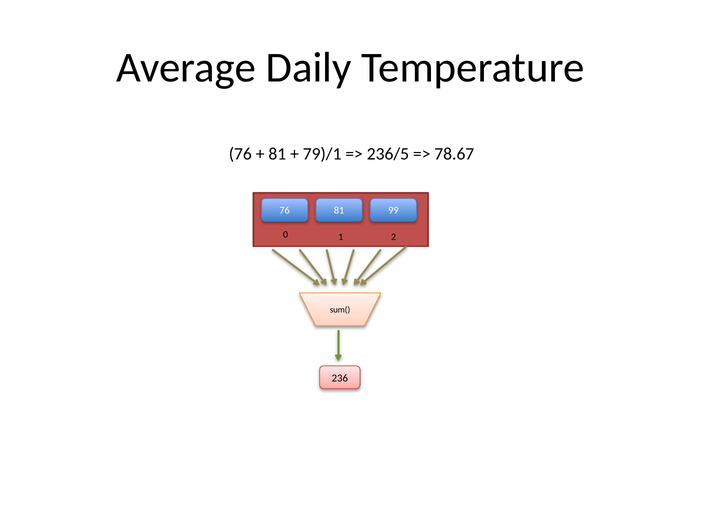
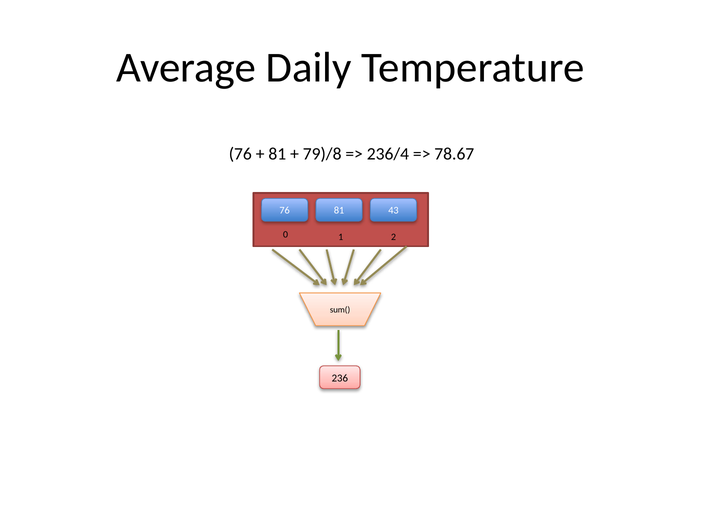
79)/1: 79)/1 -> 79)/8
236/5: 236/5 -> 236/4
99: 99 -> 43
